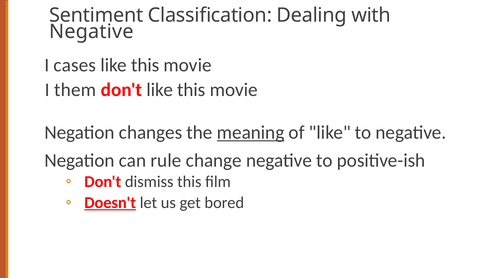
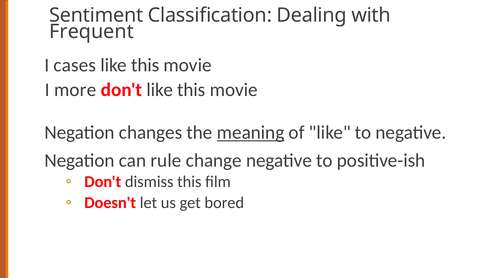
Negative at (91, 32): Negative -> Frequent
them: them -> more
Doesn't underline: present -> none
